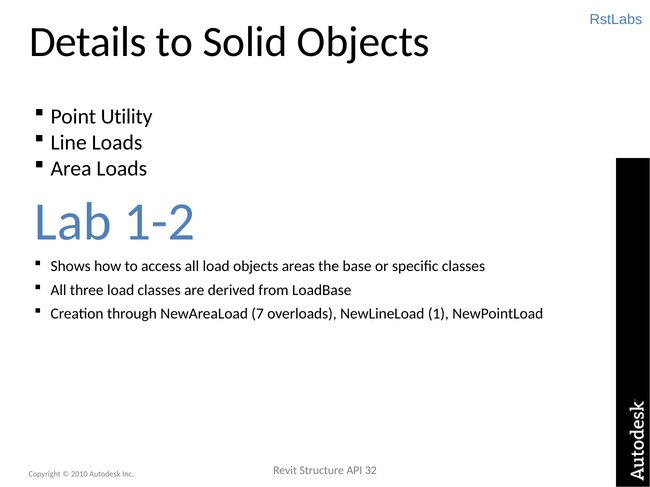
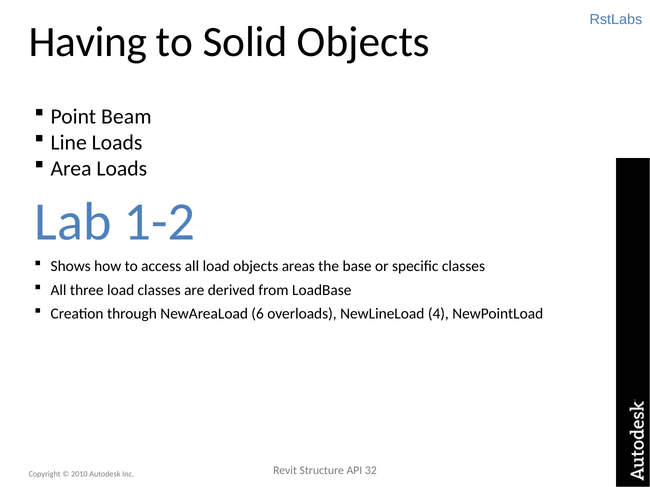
Details: Details -> Having
Utility: Utility -> Beam
7: 7 -> 6
1: 1 -> 4
